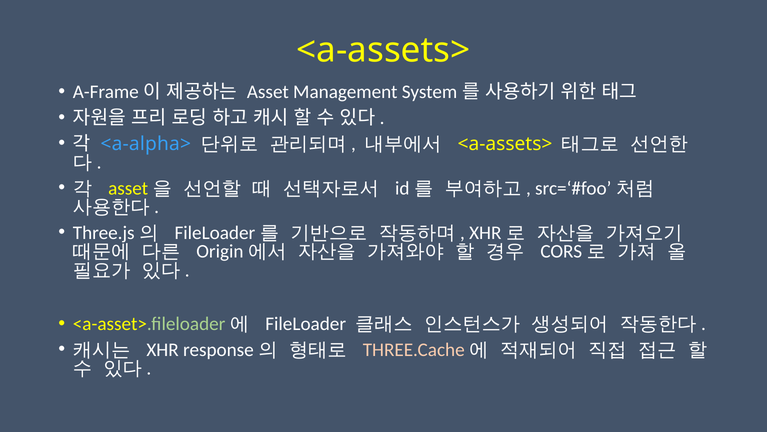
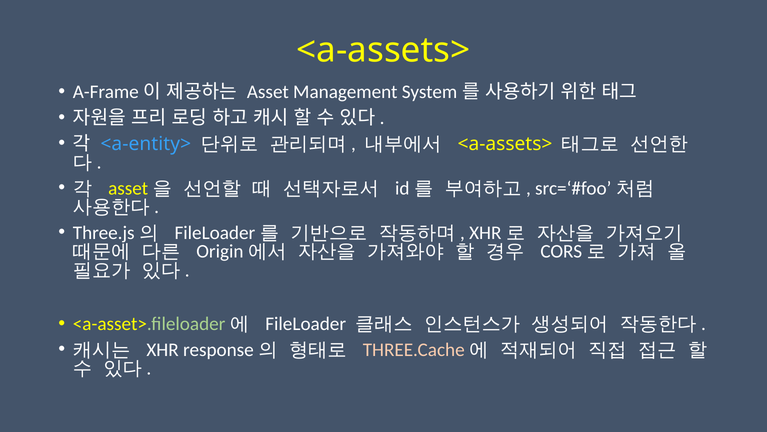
<a-alpha>: <a-alpha> -> <a-entity>
